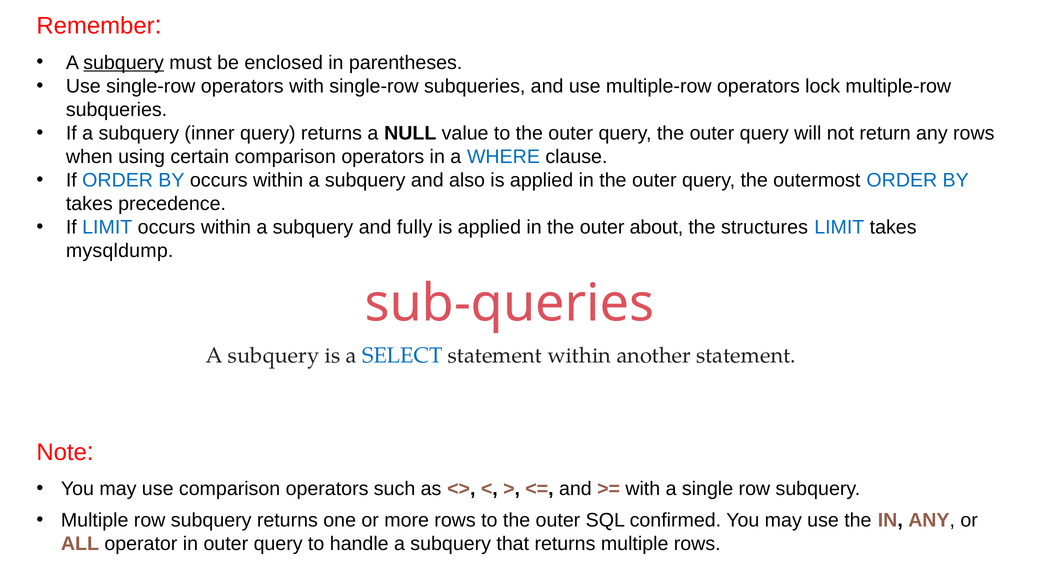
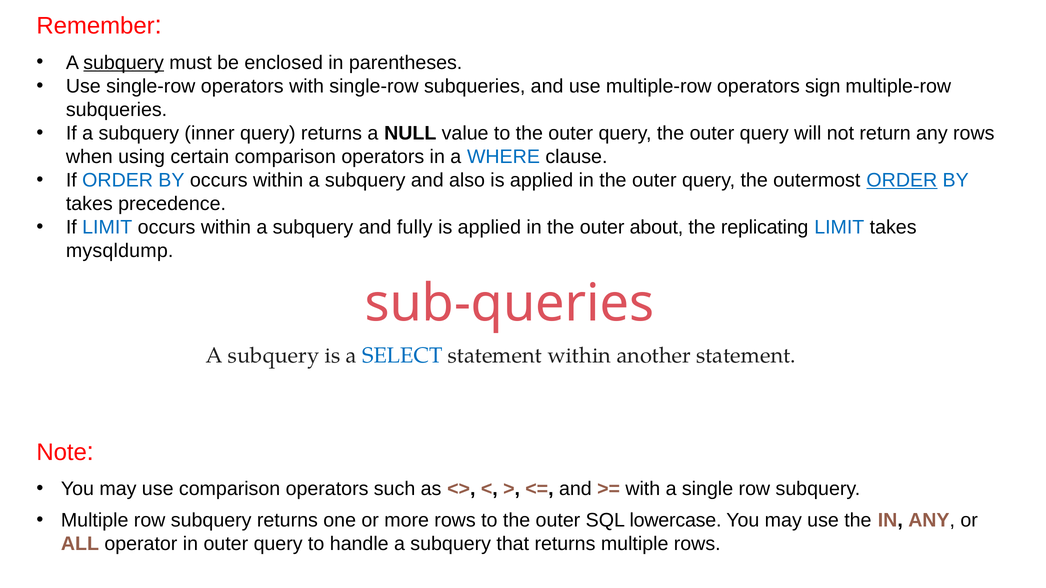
lock: lock -> sign
ORDER at (902, 180) underline: none -> present
structures: structures -> replicating
confirmed: confirmed -> lowercase
